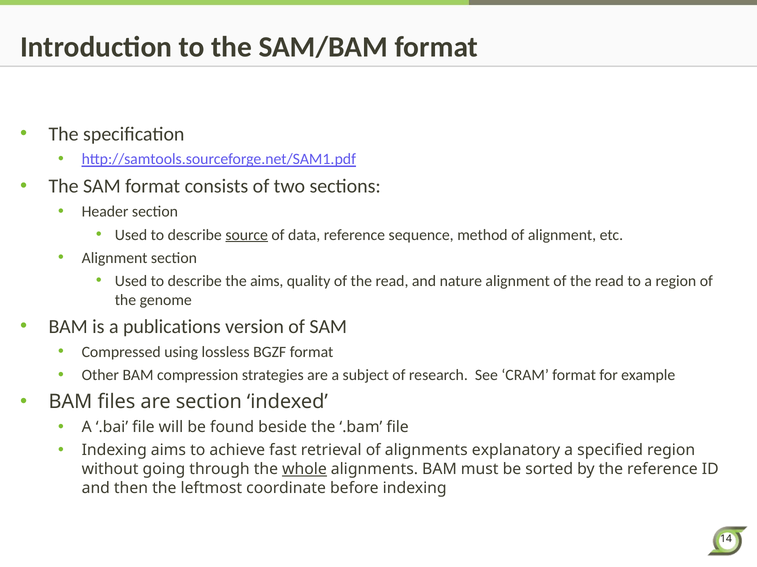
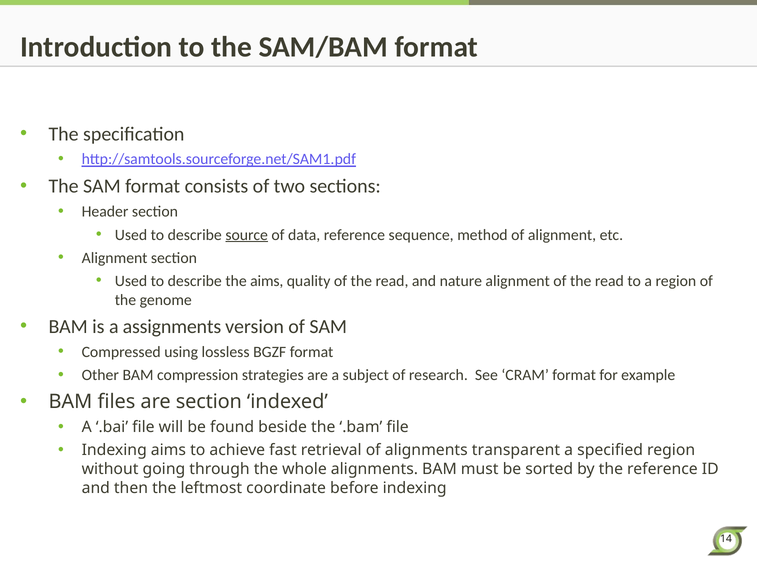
publications: publications -> assignments
explanatory: explanatory -> transparent
whole underline: present -> none
